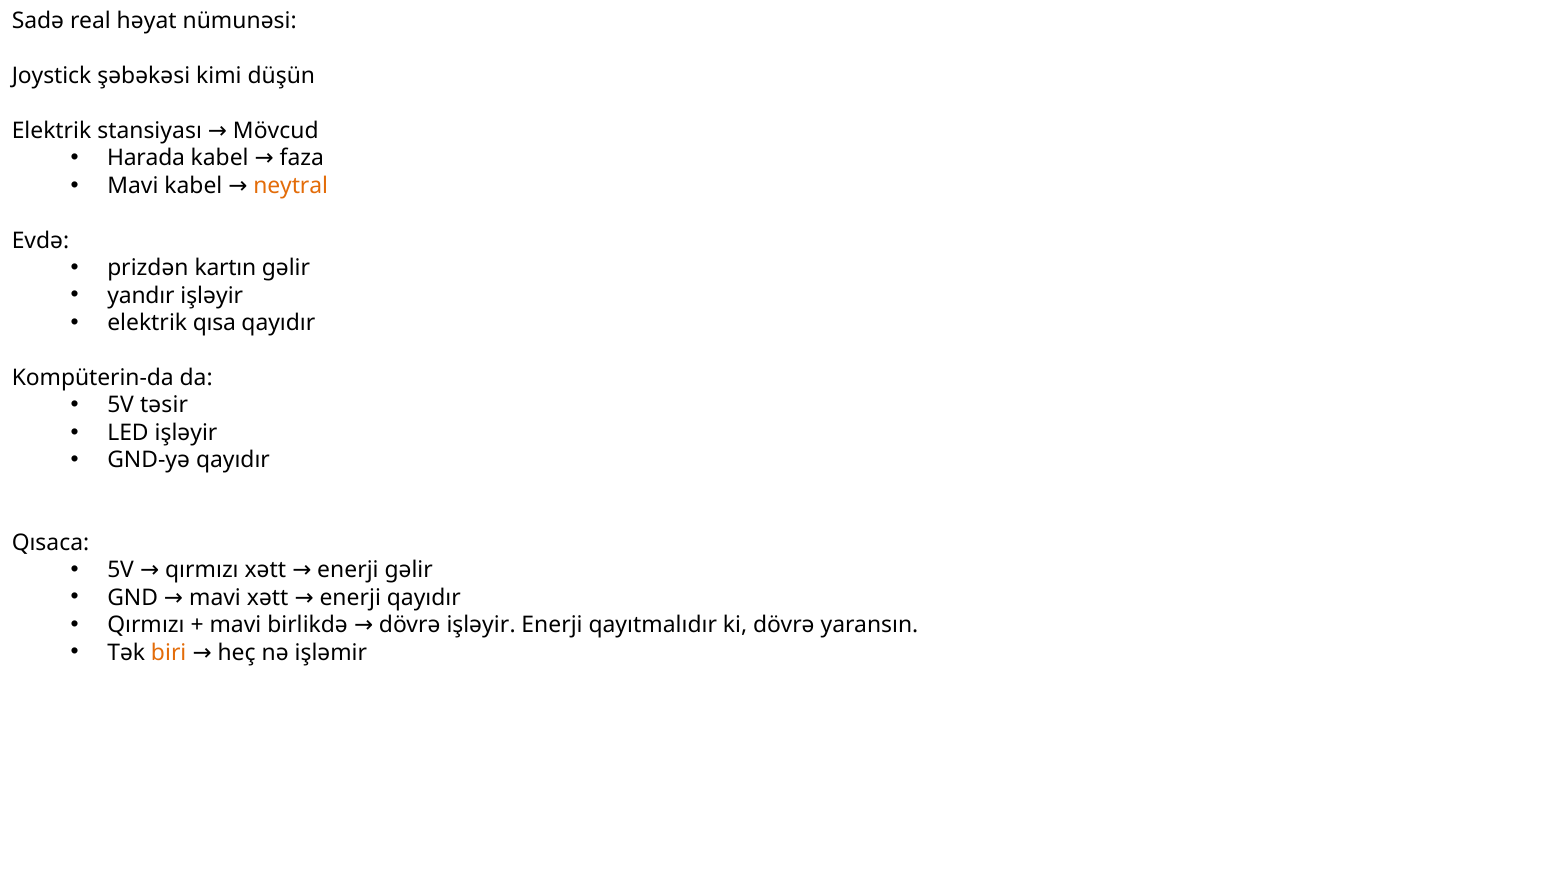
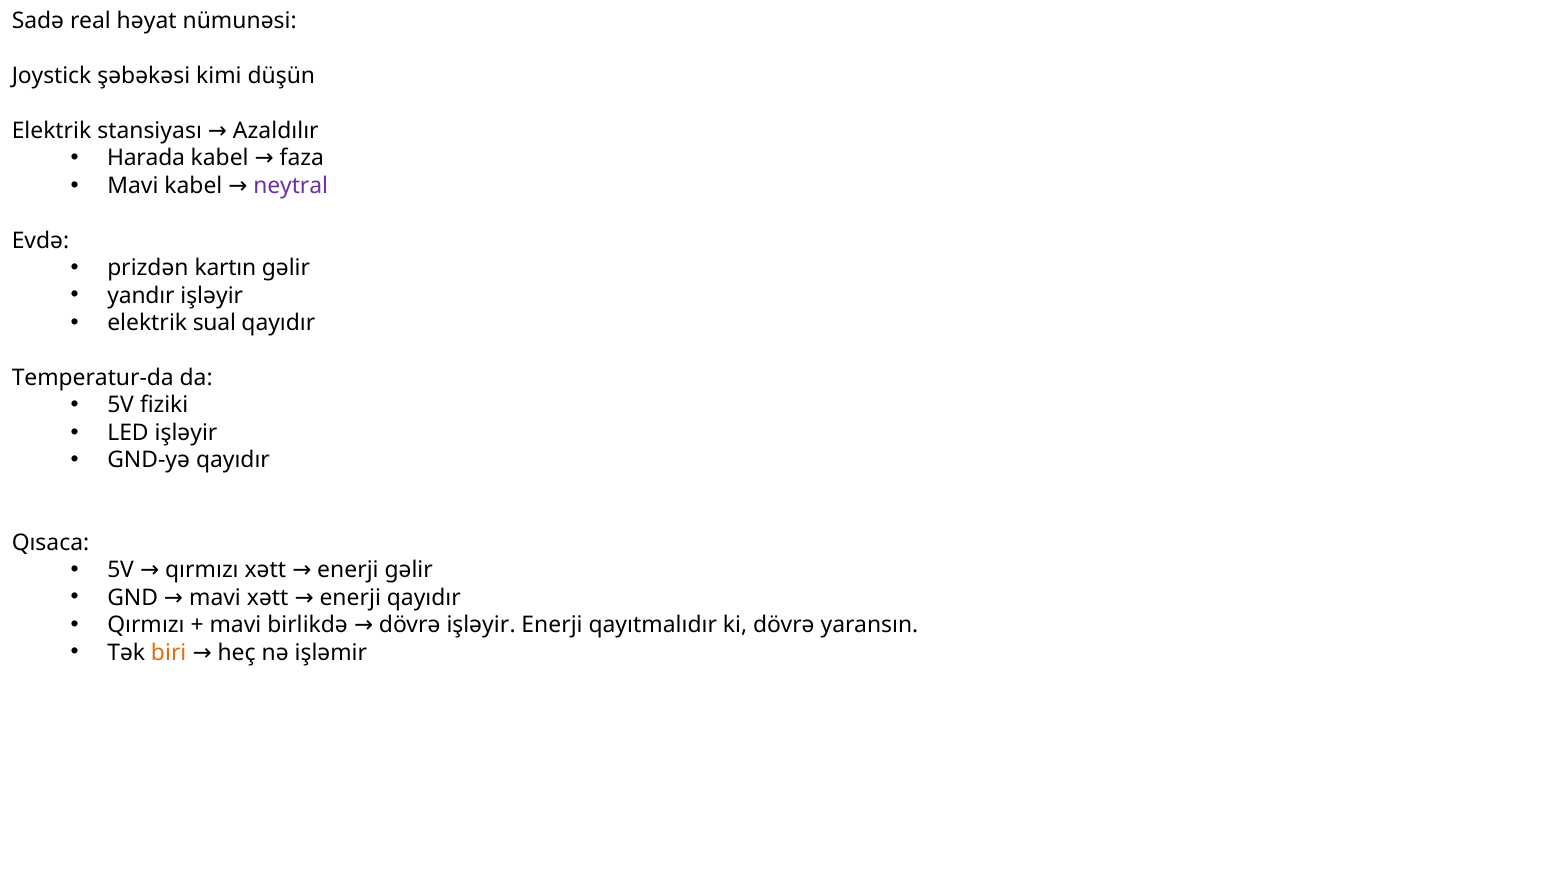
Mövcud: Mövcud -> Azaldılır
neytral colour: orange -> purple
qısa: qısa -> sual
Kompüterin-da: Kompüterin-da -> Temperatur-da
təsir: təsir -> fiziki
